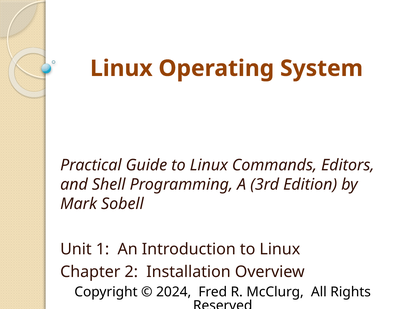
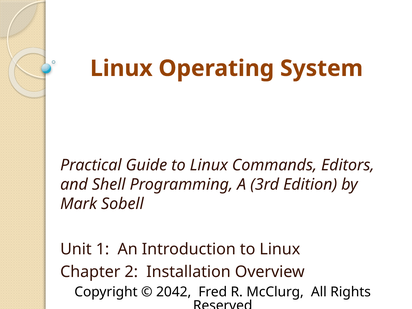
2024: 2024 -> 2042
